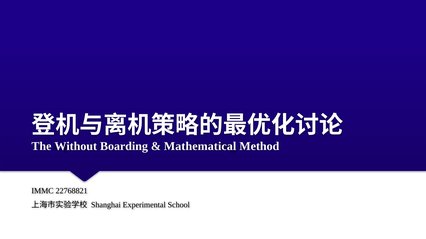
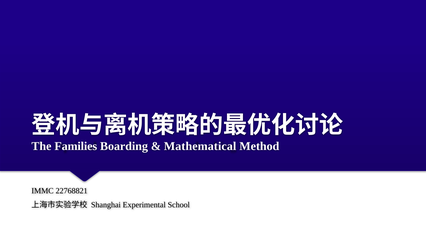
Without: Without -> Families
